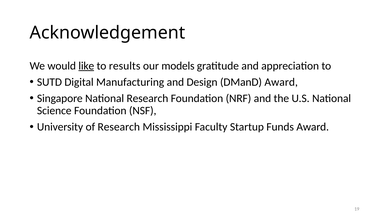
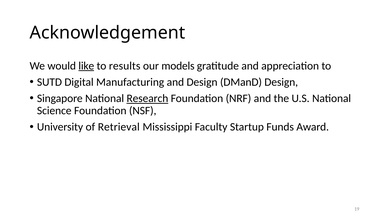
DManD Award: Award -> Design
Research at (147, 98) underline: none -> present
of Research: Research -> Retrieval
